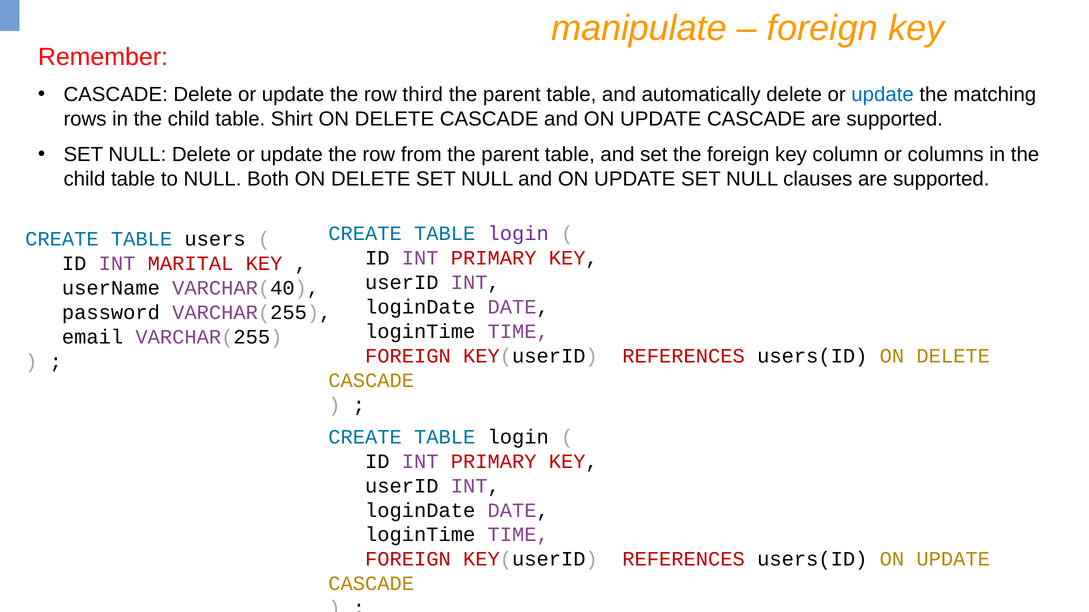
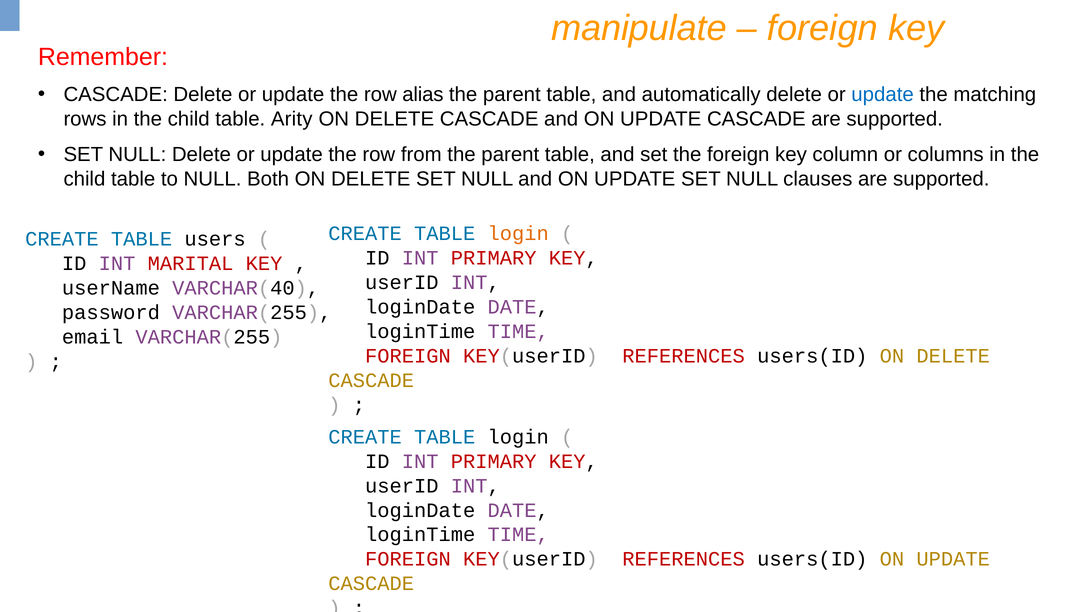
third: third -> alias
Shirt: Shirt -> Arity
login at (518, 234) colour: purple -> orange
